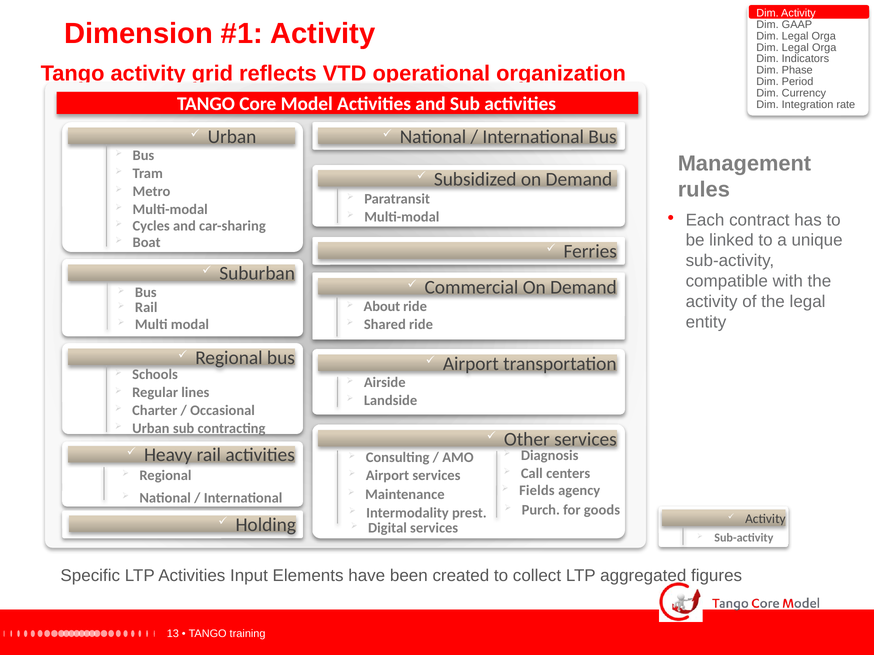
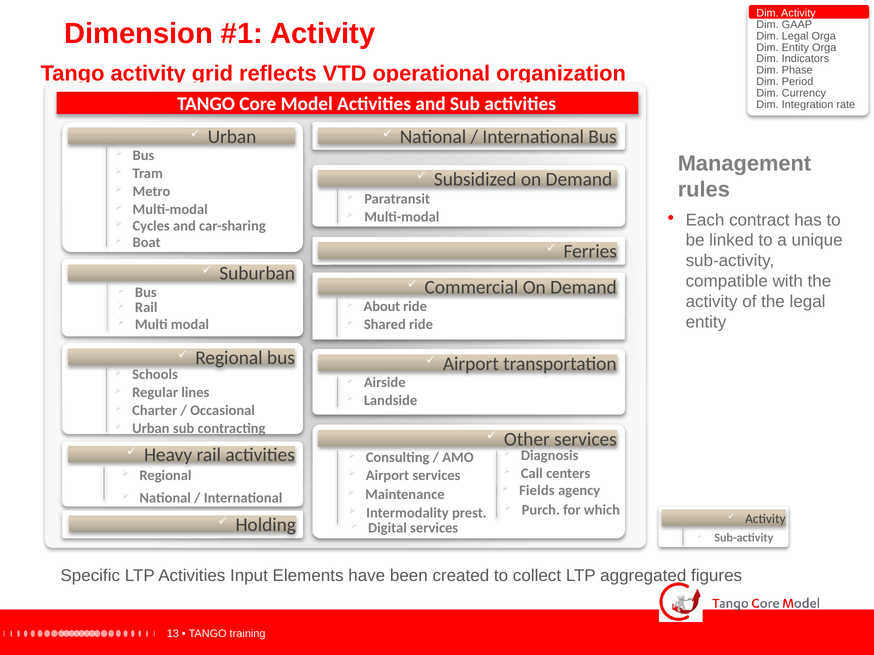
Legal at (795, 47): Legal -> Entity
goods: goods -> which
